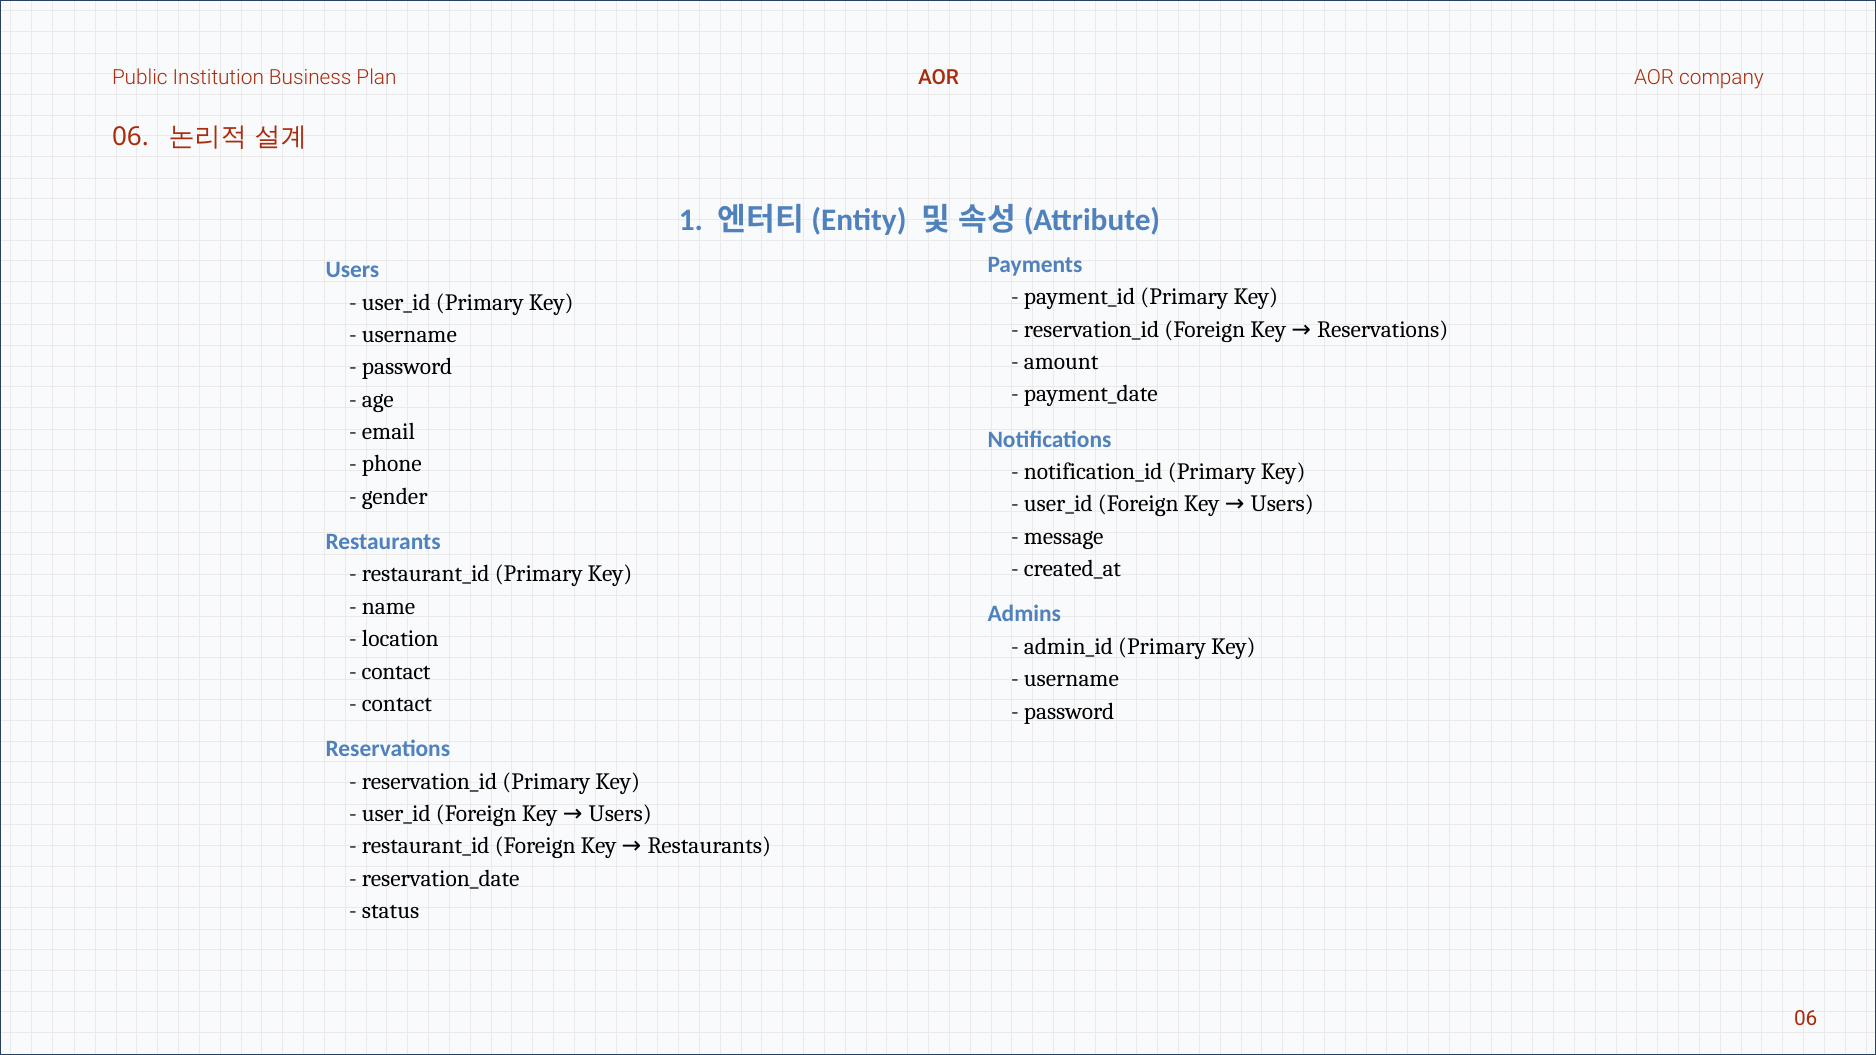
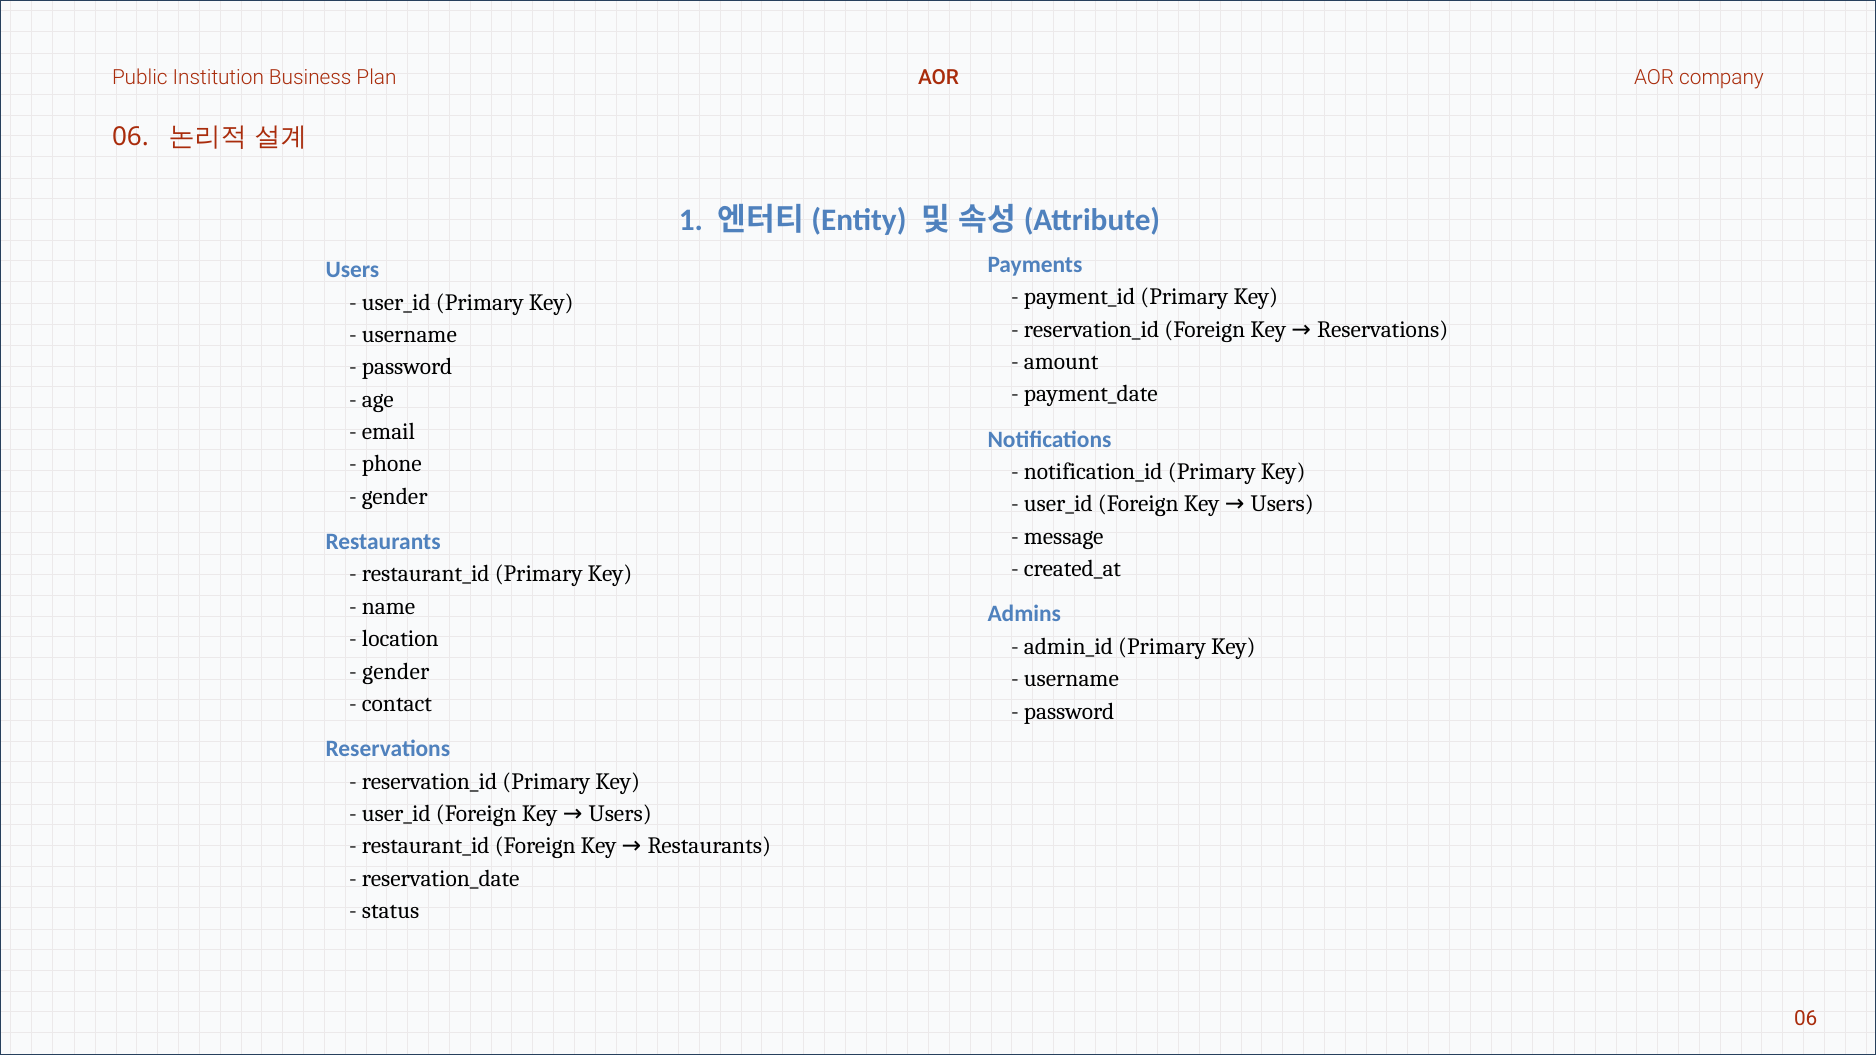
contact at (396, 671): contact -> gender
